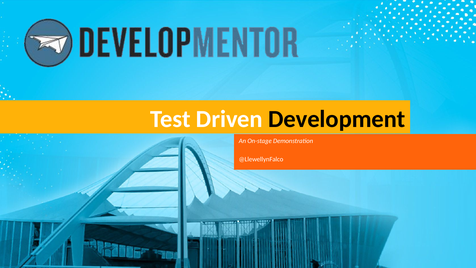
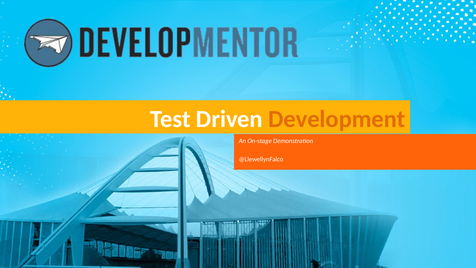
Development colour: black -> orange
